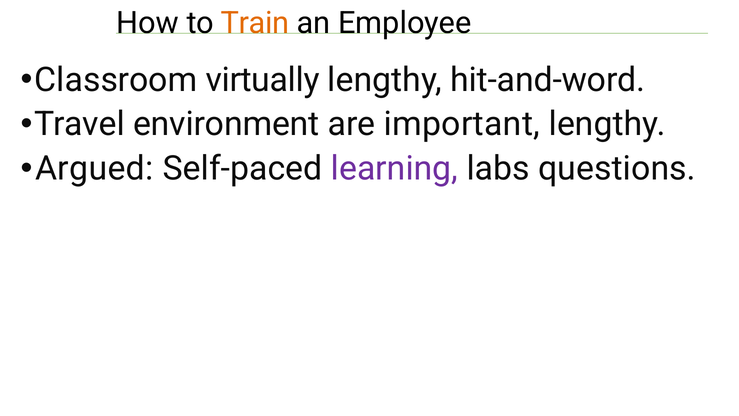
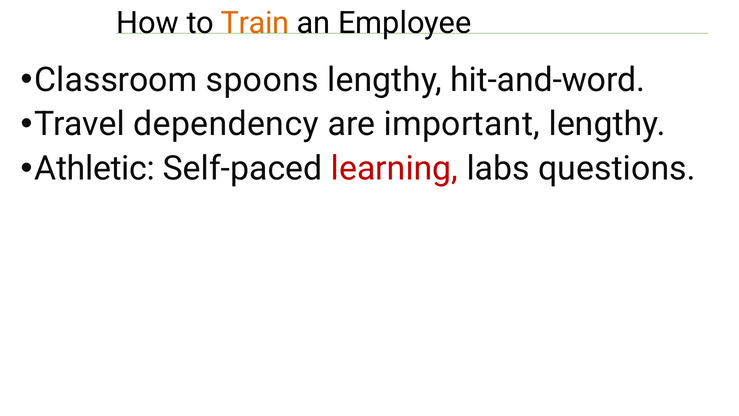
virtually: virtually -> spoons
environment: environment -> dependency
Argued: Argued -> Athletic
learning colour: purple -> red
